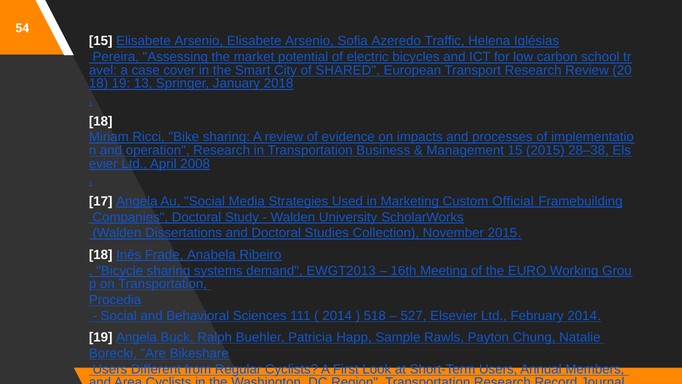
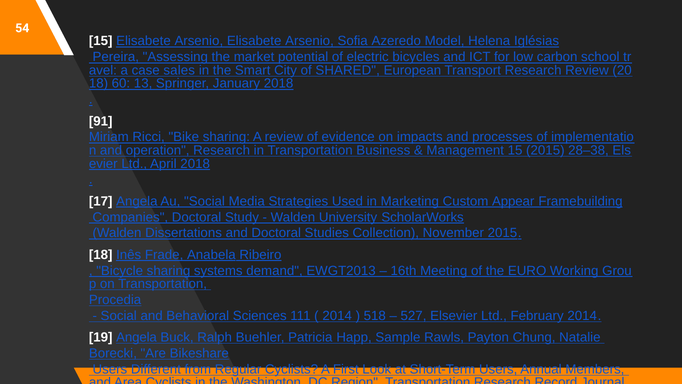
Traffic: Traffic -> Model
cover: cover -> sales
18 19: 19 -> 60
18 at (101, 121): 18 -> 91
April 2008: 2008 -> 2018
Official: Official -> Appear
